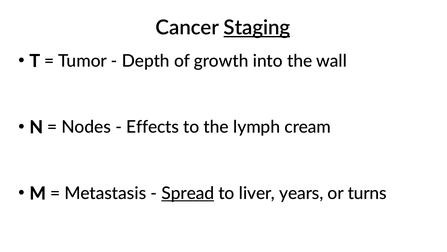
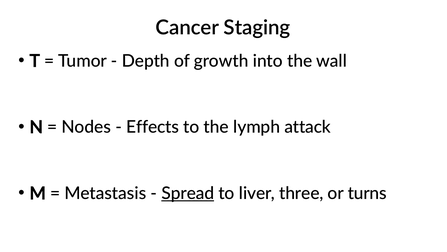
Staging underline: present -> none
cream: cream -> attack
years: years -> three
